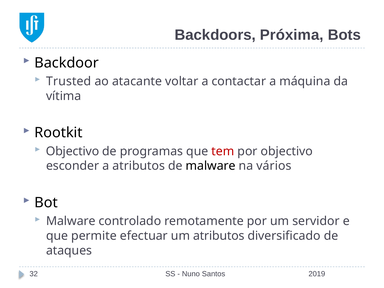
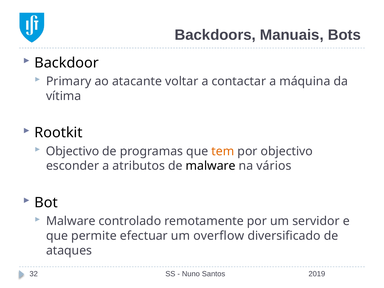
Próxima: Próxima -> Manuais
Trusted: Trusted -> Primary
tem colour: red -> orange
um atributos: atributos -> overflow
